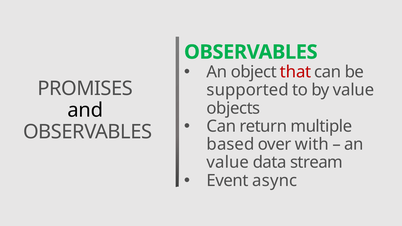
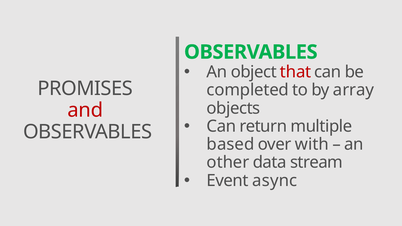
supported: supported -> completed
by value: value -> array
and colour: black -> red
value at (228, 162): value -> other
